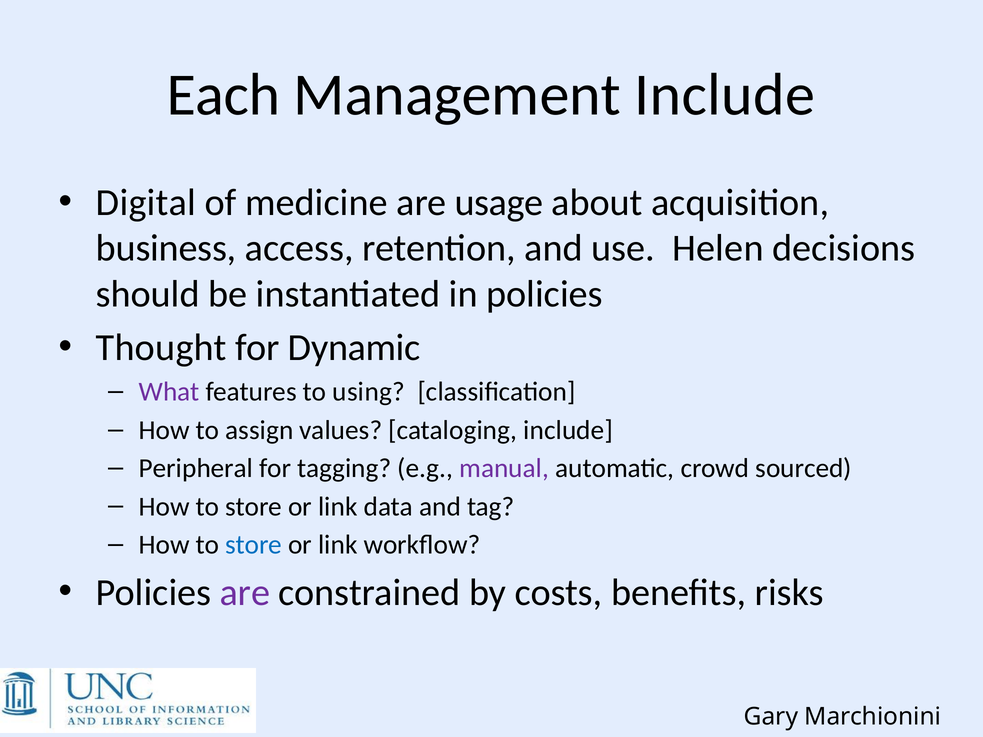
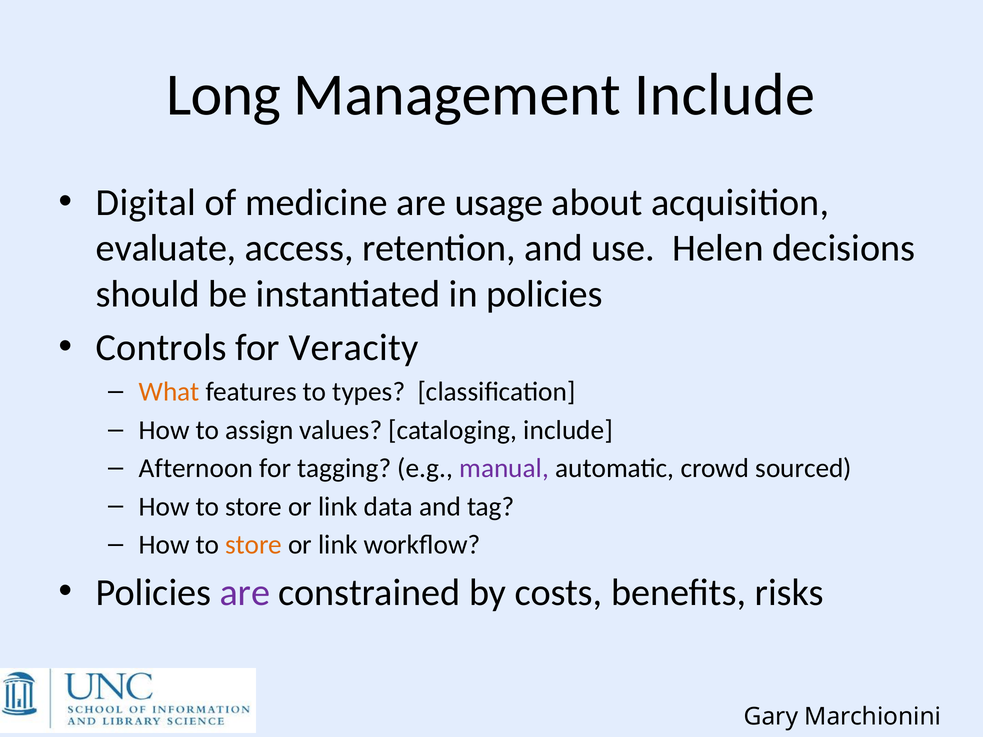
Each: Each -> Long
business: business -> evaluate
Thought: Thought -> Controls
Dynamic: Dynamic -> Veracity
What colour: purple -> orange
using: using -> types
Peripheral: Peripheral -> Afternoon
store at (254, 545) colour: blue -> orange
